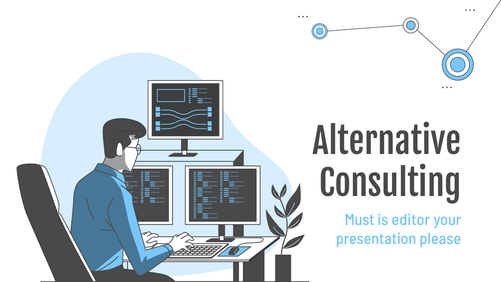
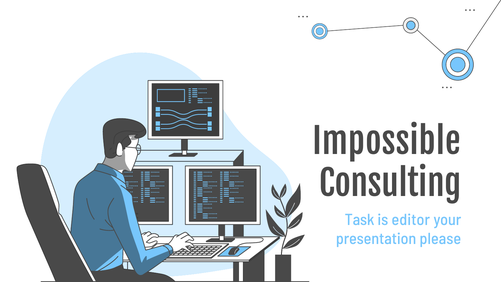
Alternative: Alternative -> Impossible
Must: Must -> Task
